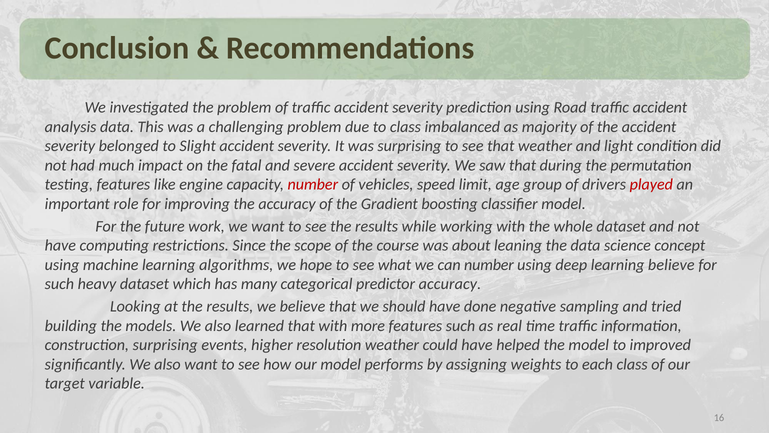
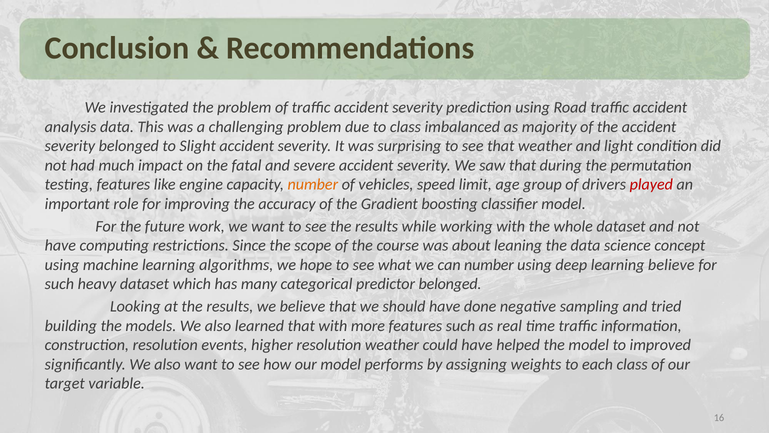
number at (313, 185) colour: red -> orange
predictor accuracy: accuracy -> belonged
construction surprising: surprising -> resolution
